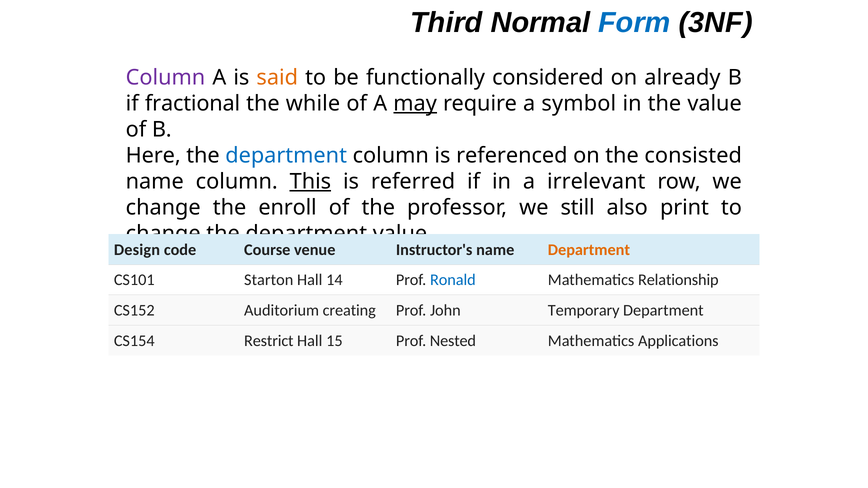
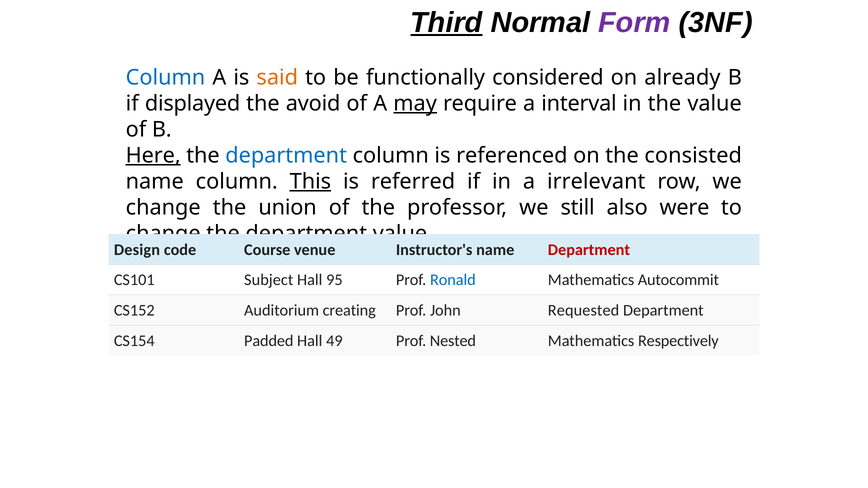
Third underline: none -> present
Form colour: blue -> purple
Column at (165, 77) colour: purple -> blue
fractional: fractional -> displayed
while: while -> avoid
symbol: symbol -> interval
Here underline: none -> present
enroll: enroll -> union
print: print -> were
Department at (589, 250) colour: orange -> red
Starton: Starton -> Subject
14: 14 -> 95
Relationship: Relationship -> Autocommit
Temporary: Temporary -> Requested
Restrict: Restrict -> Padded
15: 15 -> 49
Applications: Applications -> Respectively
